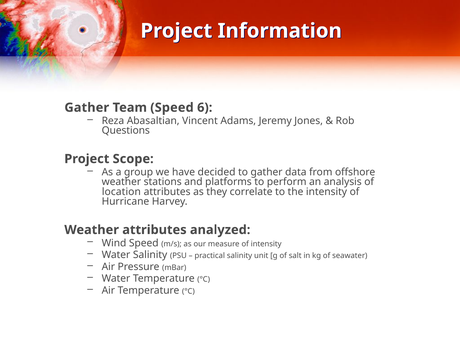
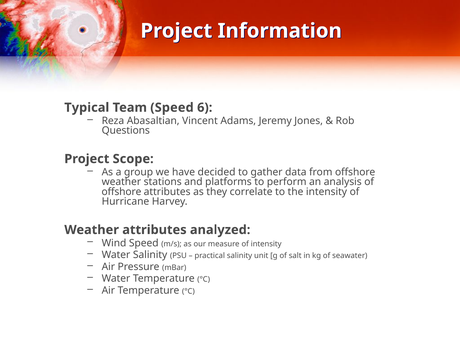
Gather at (87, 108): Gather -> Typical
location at (121, 192): location -> offshore
